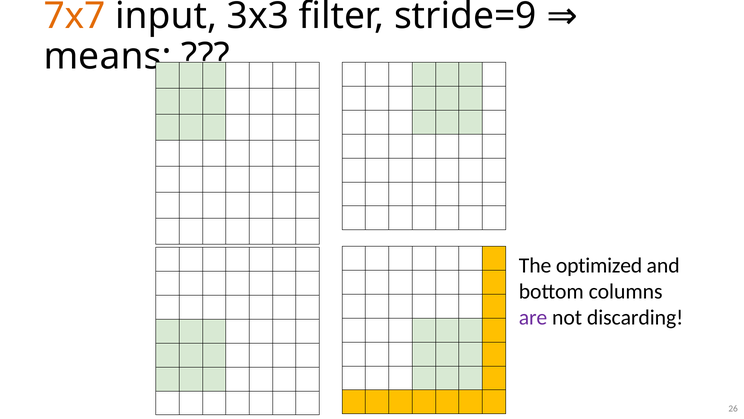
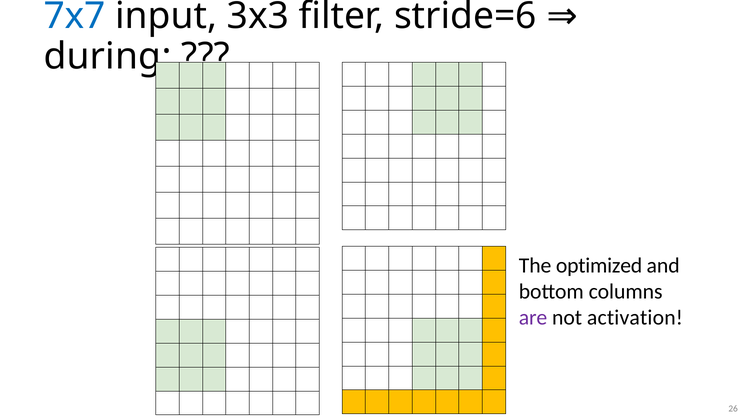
7x7 colour: orange -> blue
stride=9: stride=9 -> stride=6
means: means -> during
discarding: discarding -> activation
